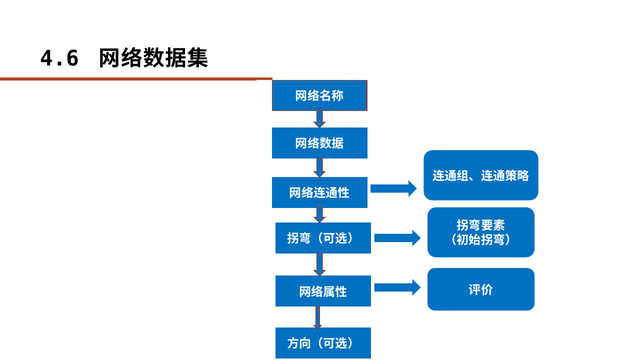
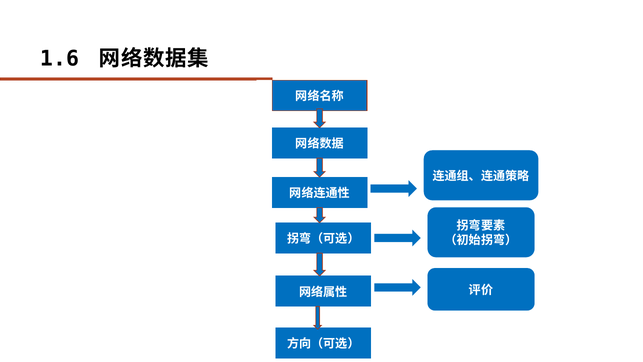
4.6: 4.6 -> 1.6
